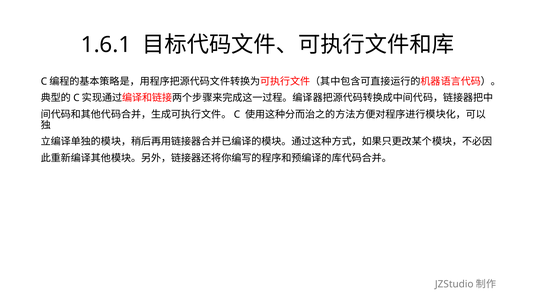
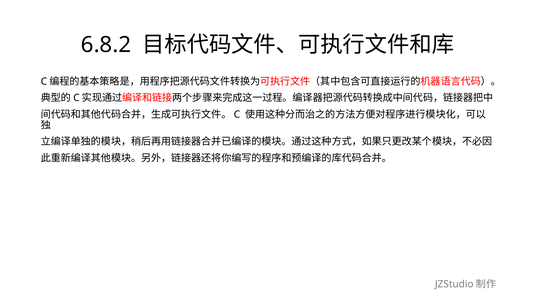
1.6.1: 1.6.1 -> 6.8.2
